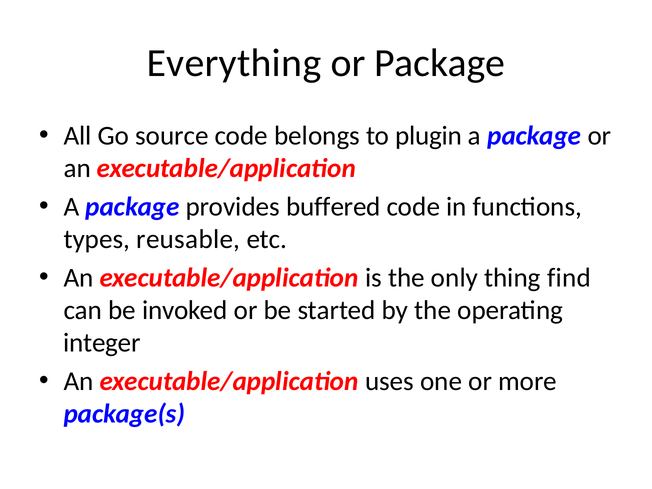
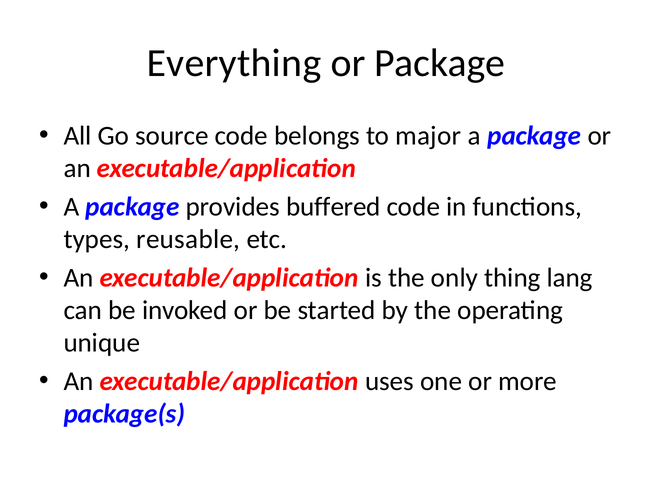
plugin: plugin -> major
find: find -> lang
integer: integer -> unique
